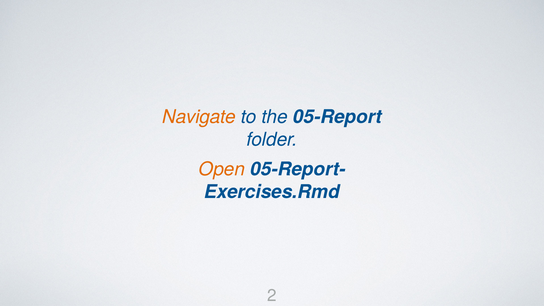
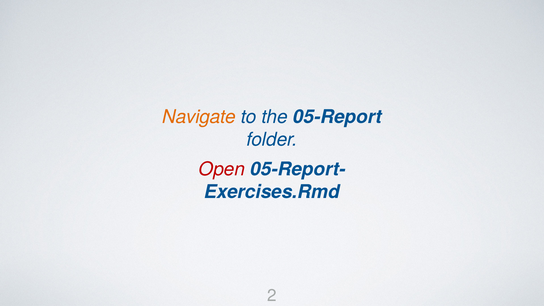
Open colour: orange -> red
